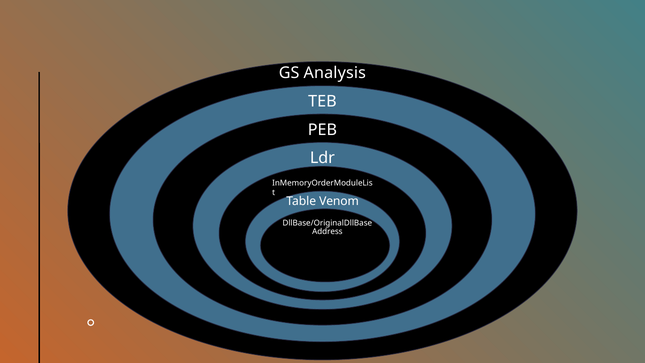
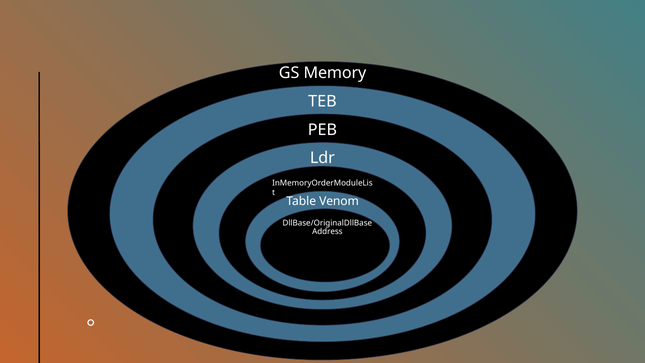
Analysis: Analysis -> Memory
